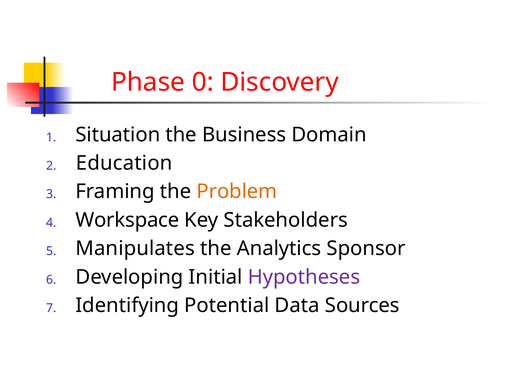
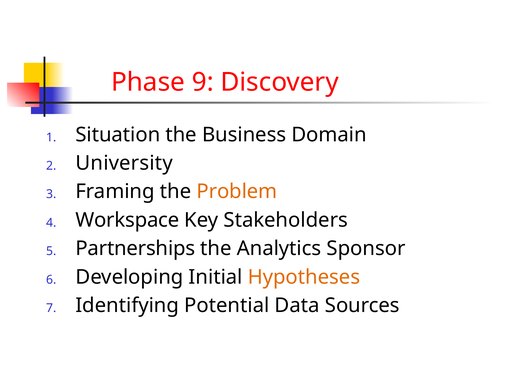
0: 0 -> 9
Education: Education -> University
Manipulates: Manipulates -> Partnerships
Hypotheses colour: purple -> orange
